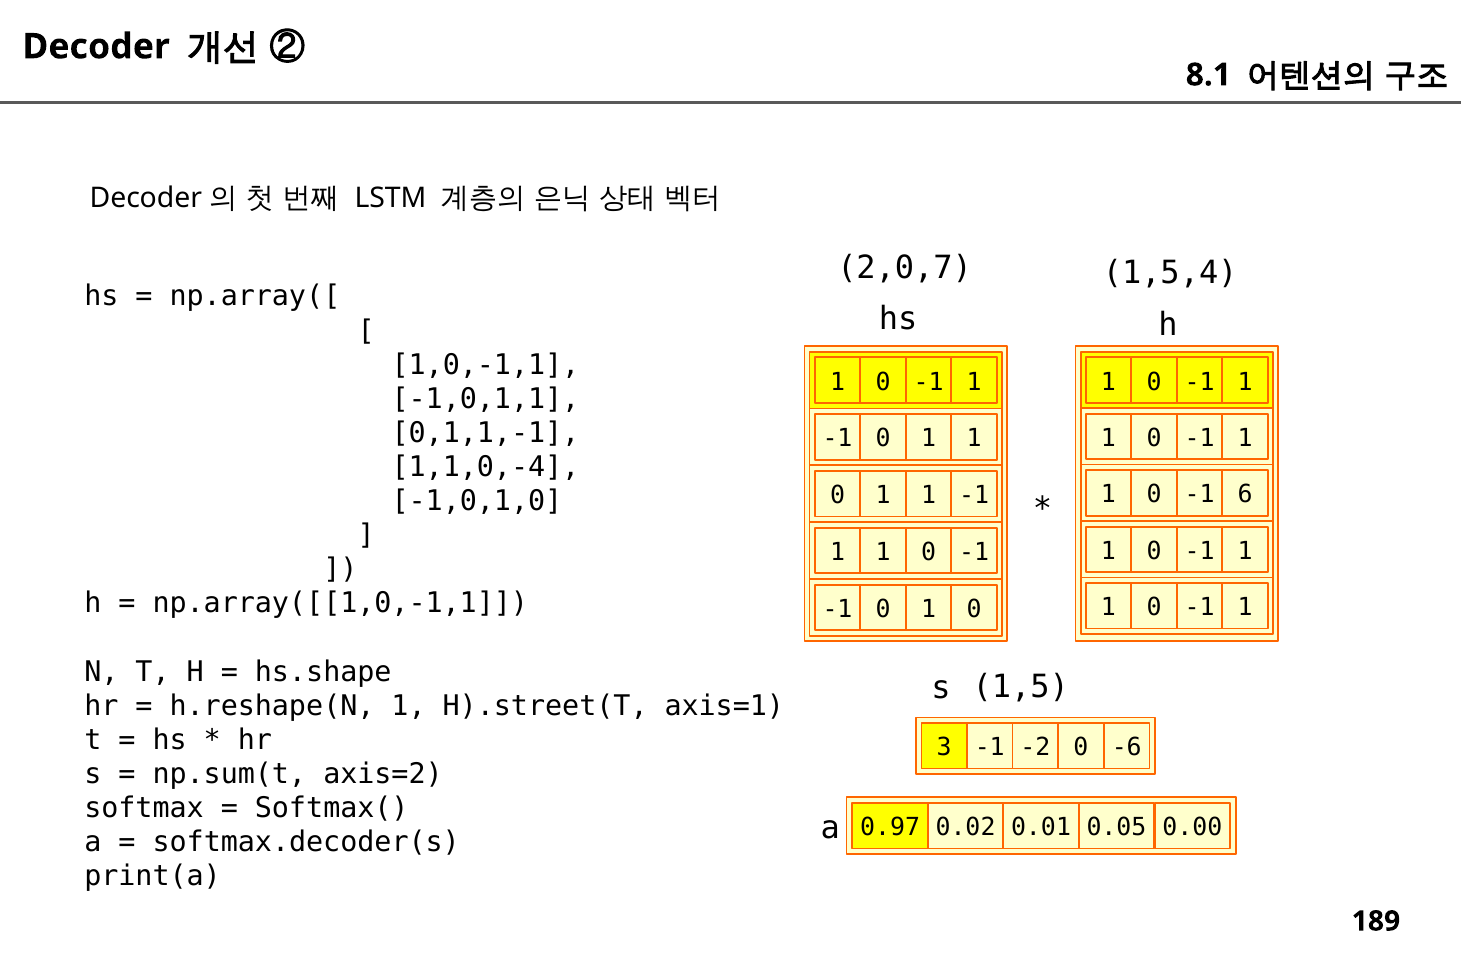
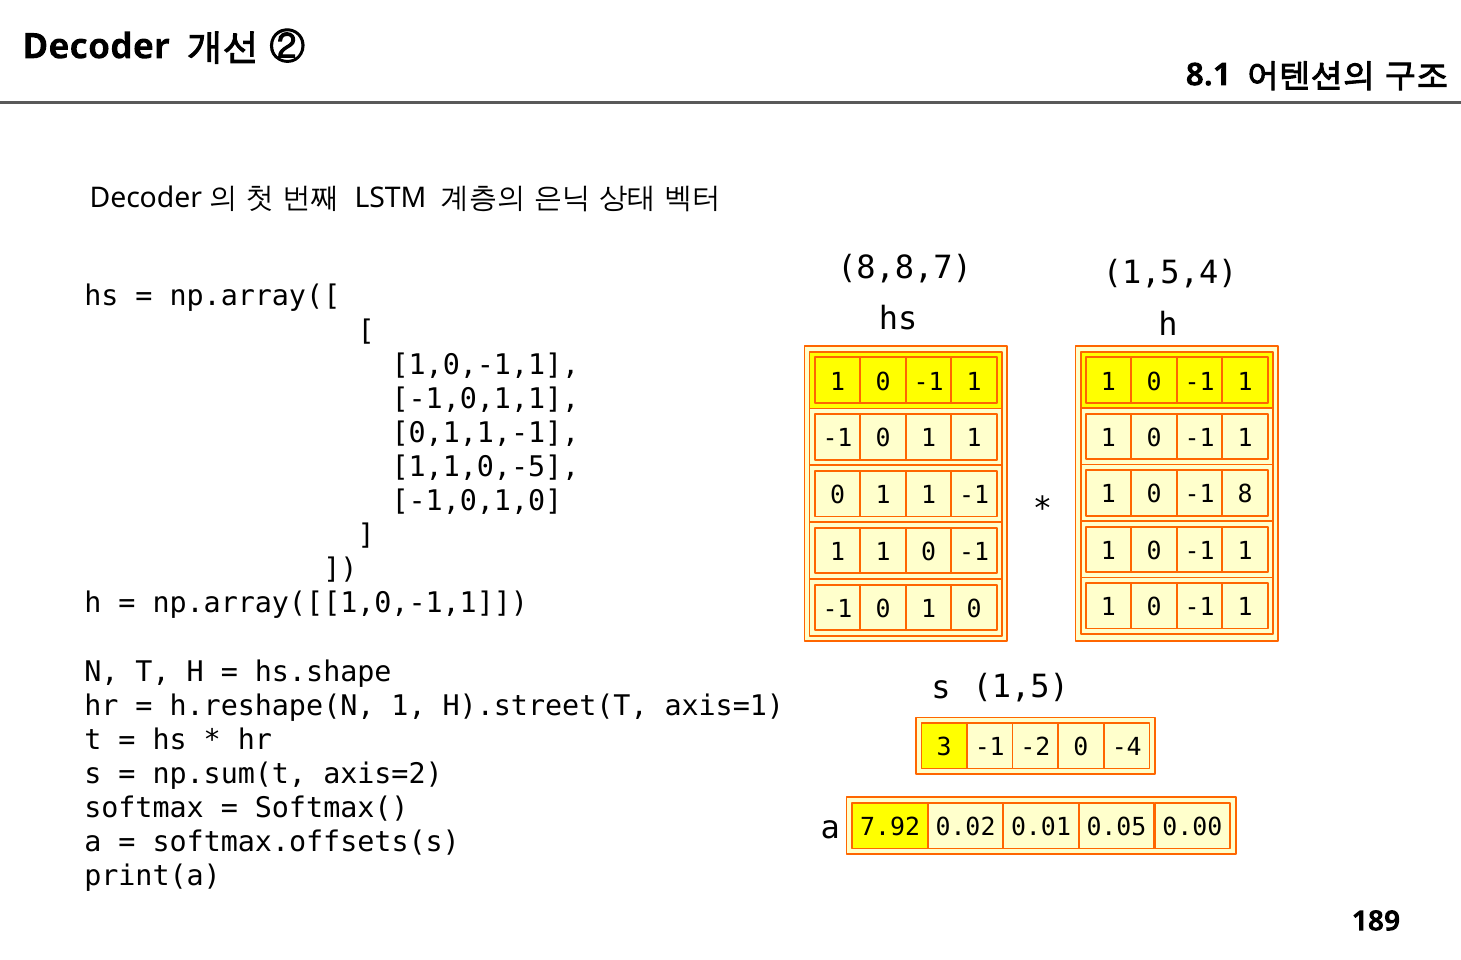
2,0,7: 2,0,7 -> 8,8,7
1,1,0,-4: 1,1,0,-4 -> 1,1,0,-5
6: 6 -> 8
-6: -6 -> -4
0.97: 0.97 -> 7.92
softmax.decoder(s: softmax.decoder(s -> softmax.offsets(s
